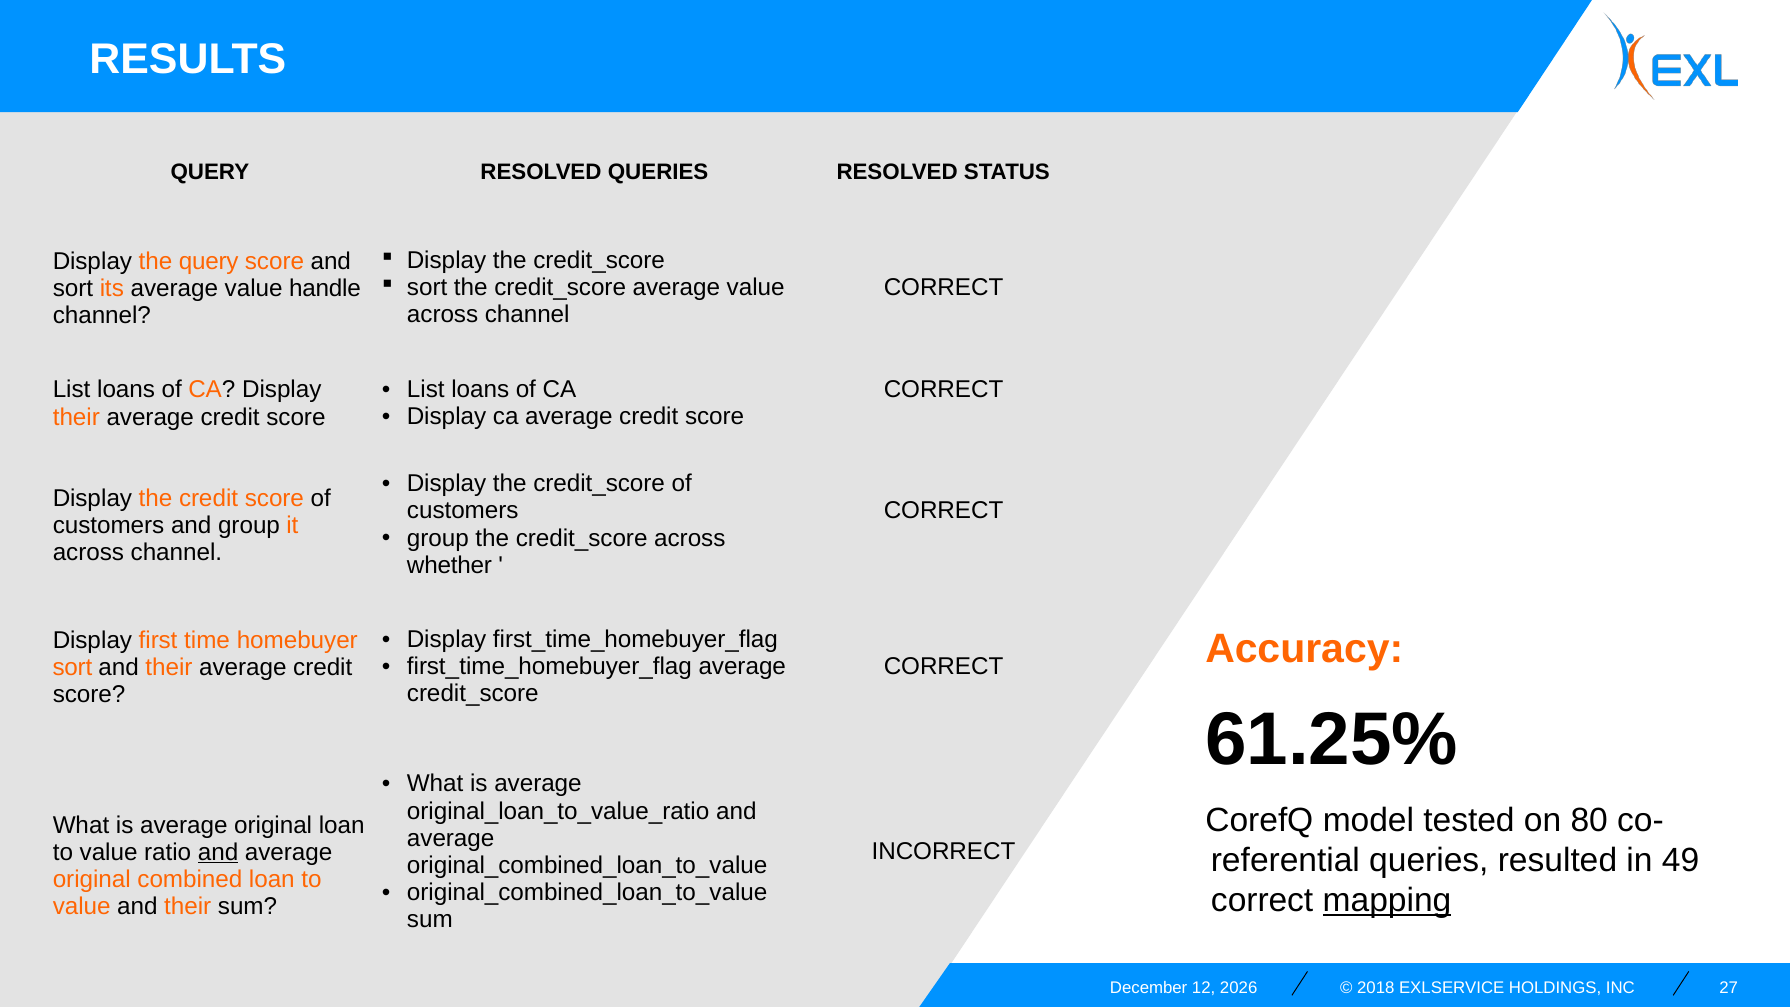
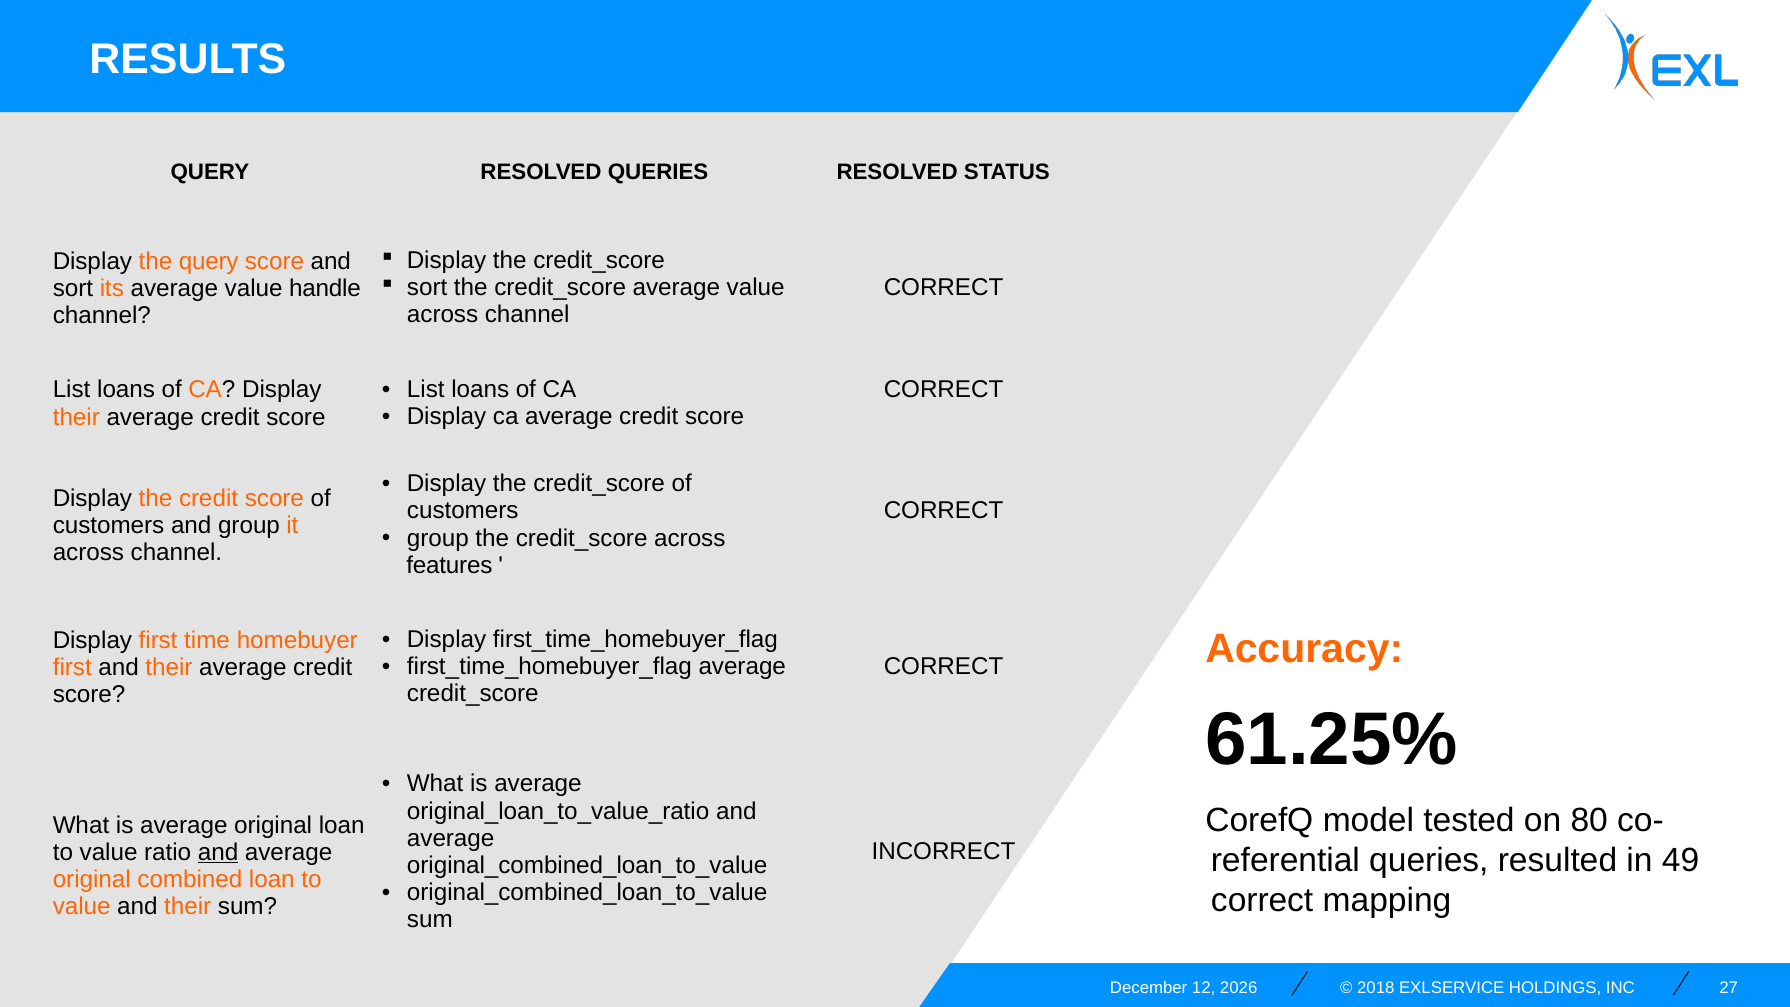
whether: whether -> features
sort at (72, 667): sort -> first
mapping underline: present -> none
